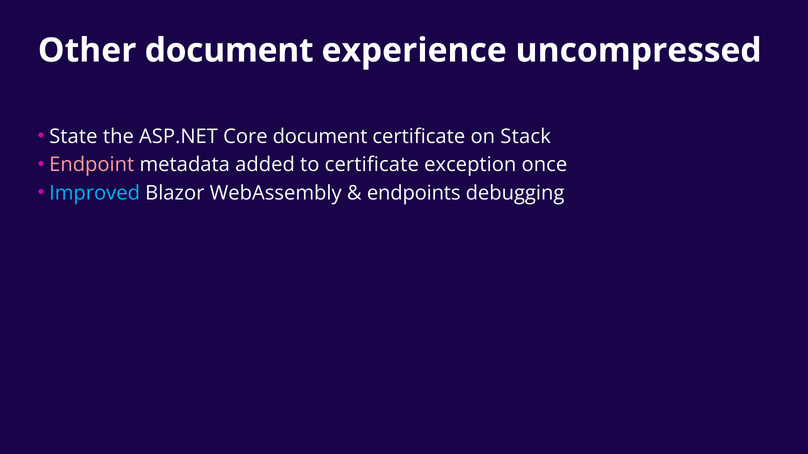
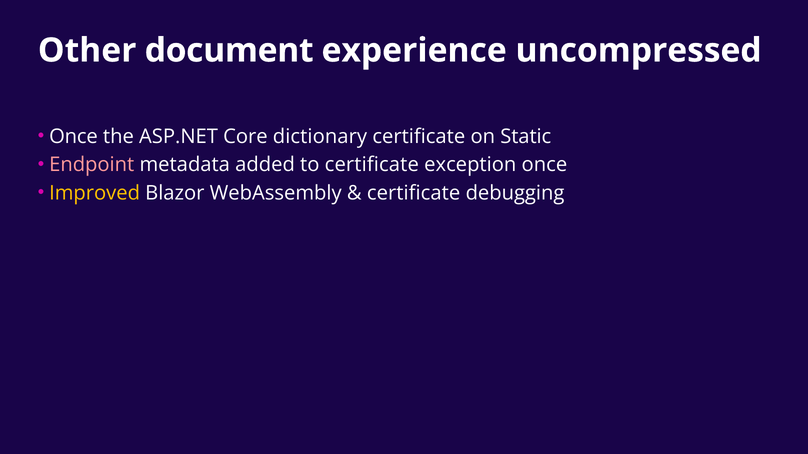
State at (73, 137): State -> Once
Core document: document -> dictionary
Stack: Stack -> Static
Improved colour: light blue -> yellow
endpoints at (414, 193): endpoints -> certificate
